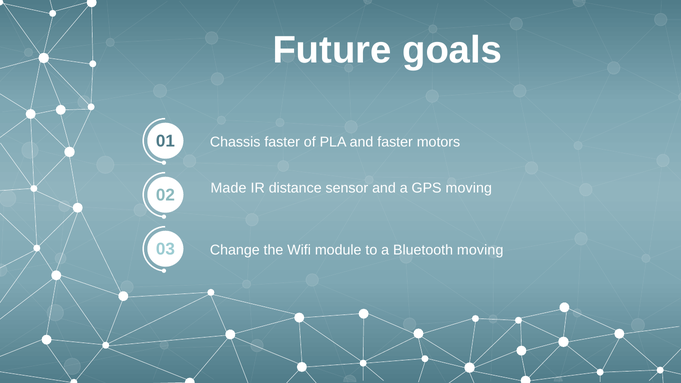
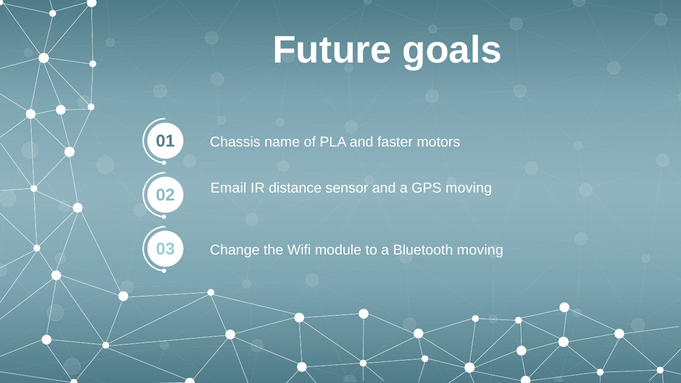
Chassis faster: faster -> name
Made: Made -> Email
